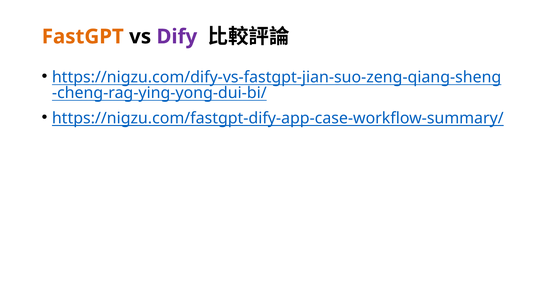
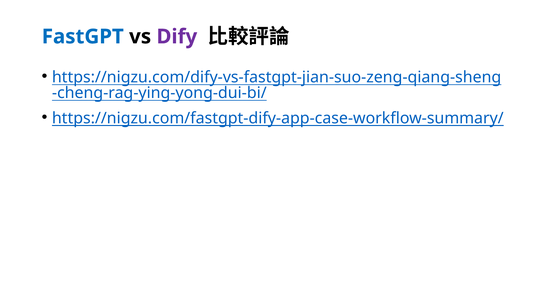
FastGPT colour: orange -> blue
